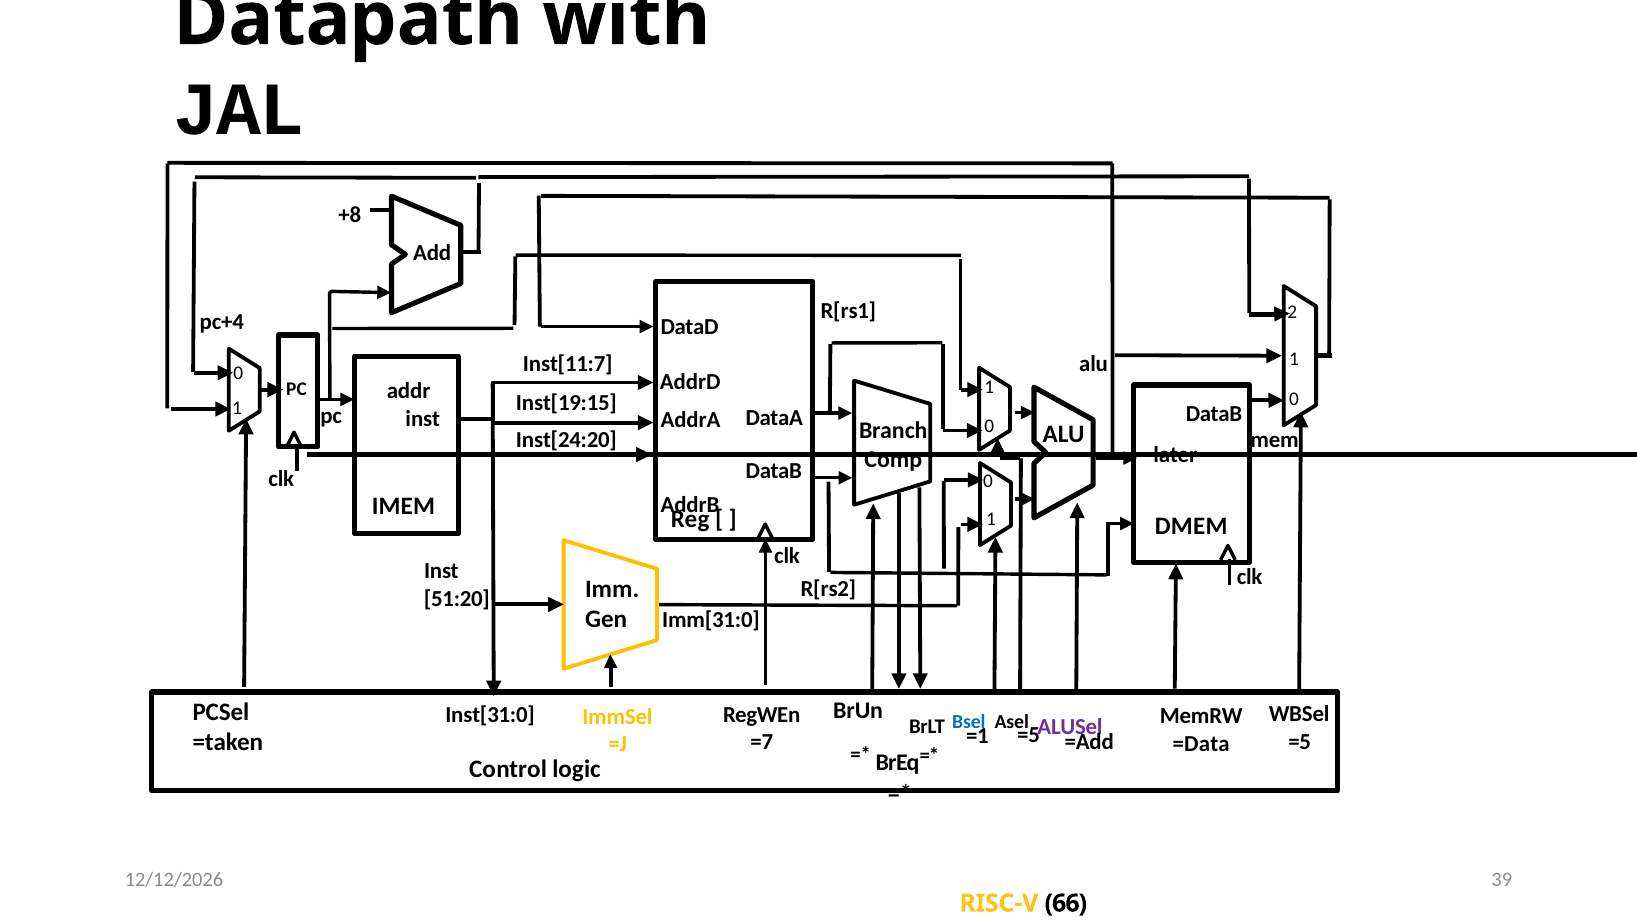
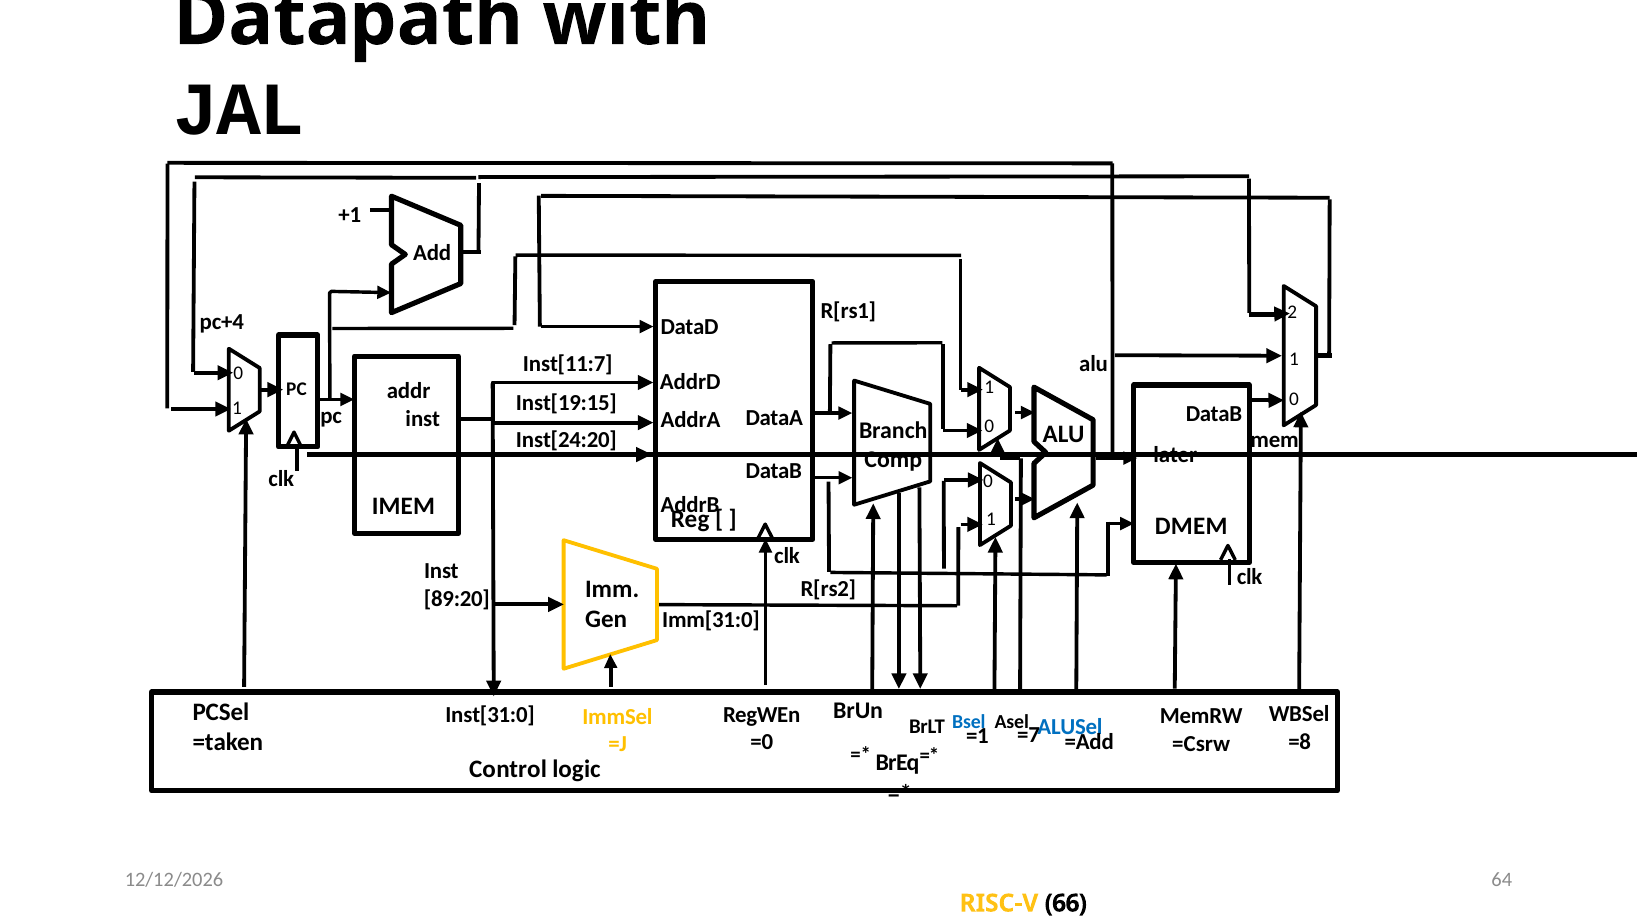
+8: +8 -> +1
51:20: 51:20 -> 89:20
ALUSel colour: purple -> blue
=1 =5: =5 -> =7
=5 at (1300, 741): =5 -> =8
=7: =7 -> =0
=Data: =Data -> =Csrw
39: 39 -> 64
